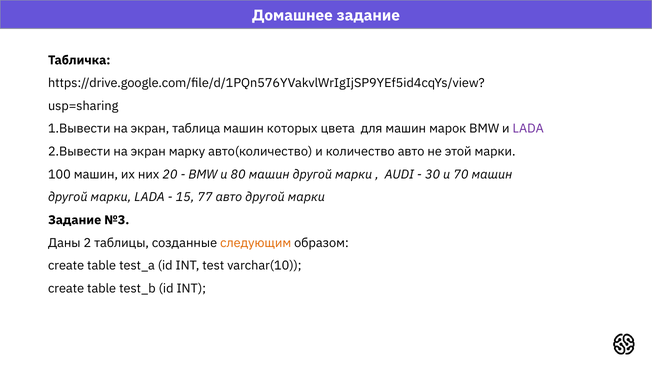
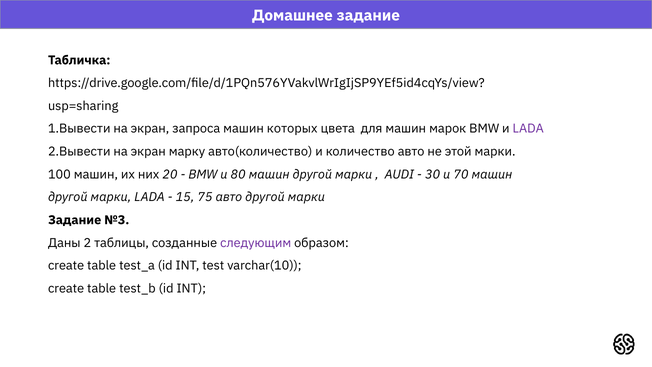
таблица: таблица -> запроса
77: 77 -> 75
следующим colour: orange -> purple
